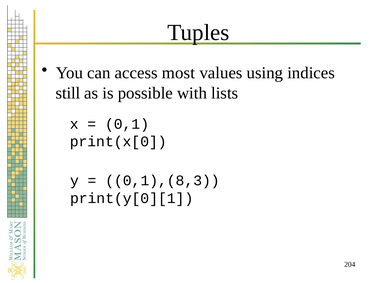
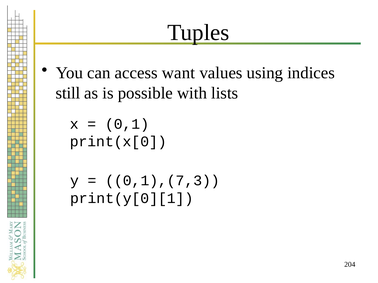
most: most -> want
0,1),(8,3: 0,1),(8,3 -> 0,1),(7,3
